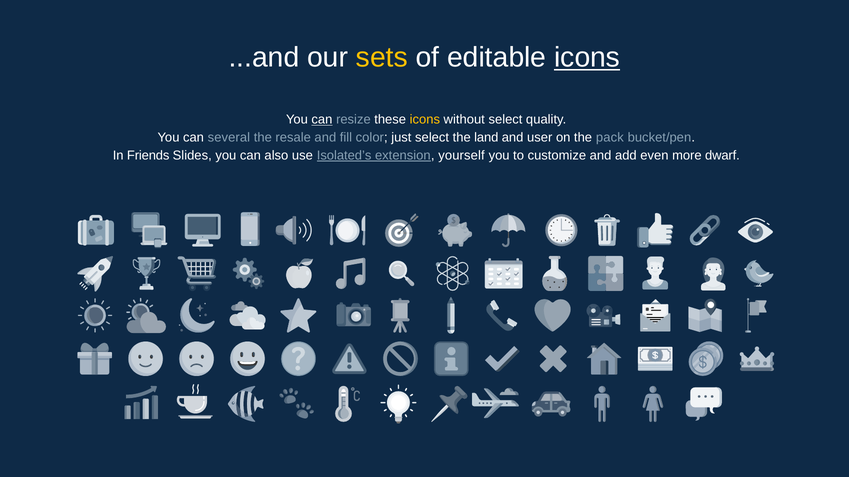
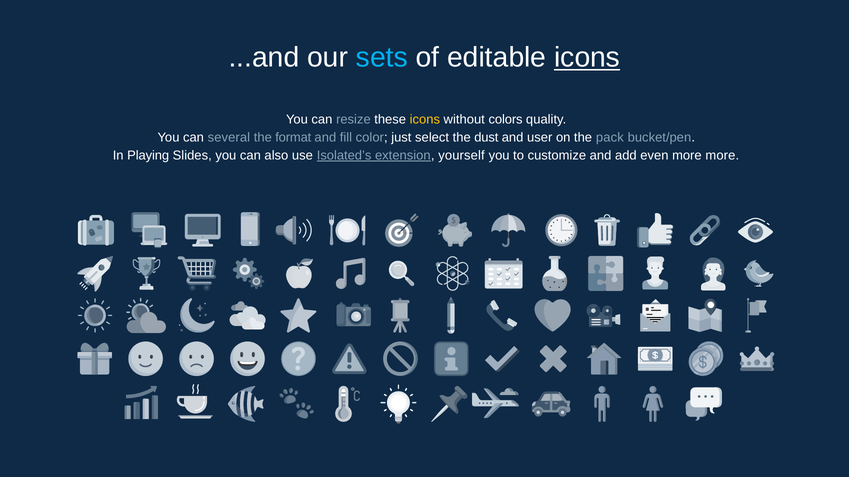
sets colour: yellow -> light blue
can at (322, 120) underline: present -> none
without select: select -> colors
resale: resale -> format
land: land -> dust
Friends: Friends -> Playing
more dwarf: dwarf -> more
